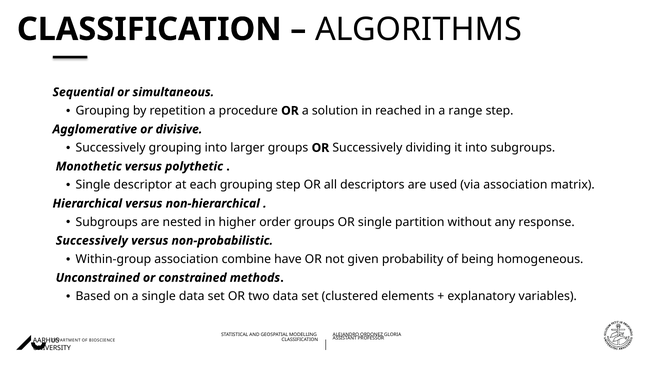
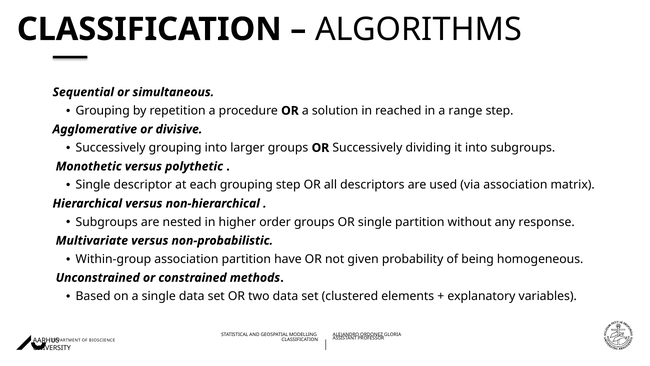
Successively at (92, 240): Successively -> Multivariate
association combine: combine -> partition
